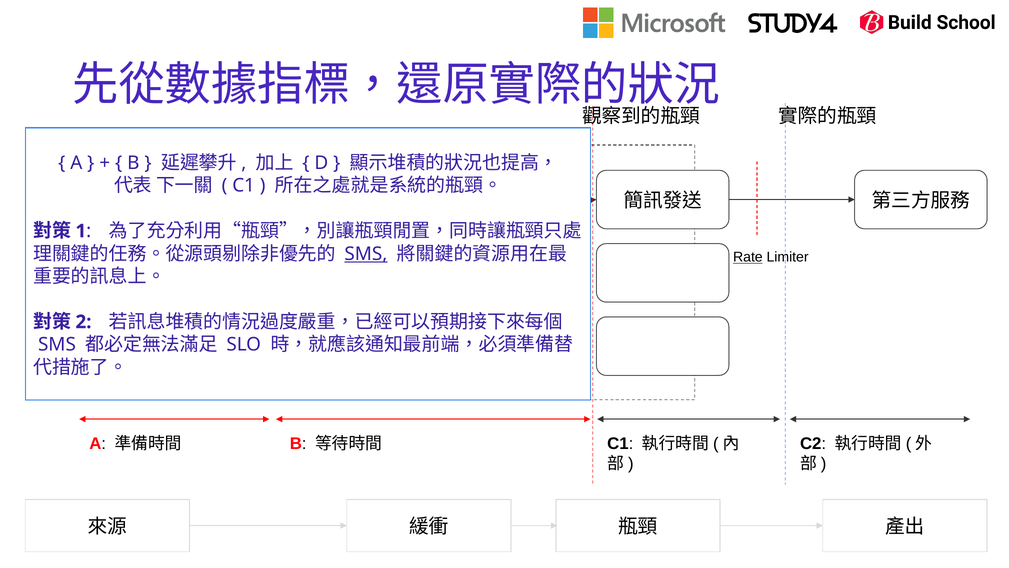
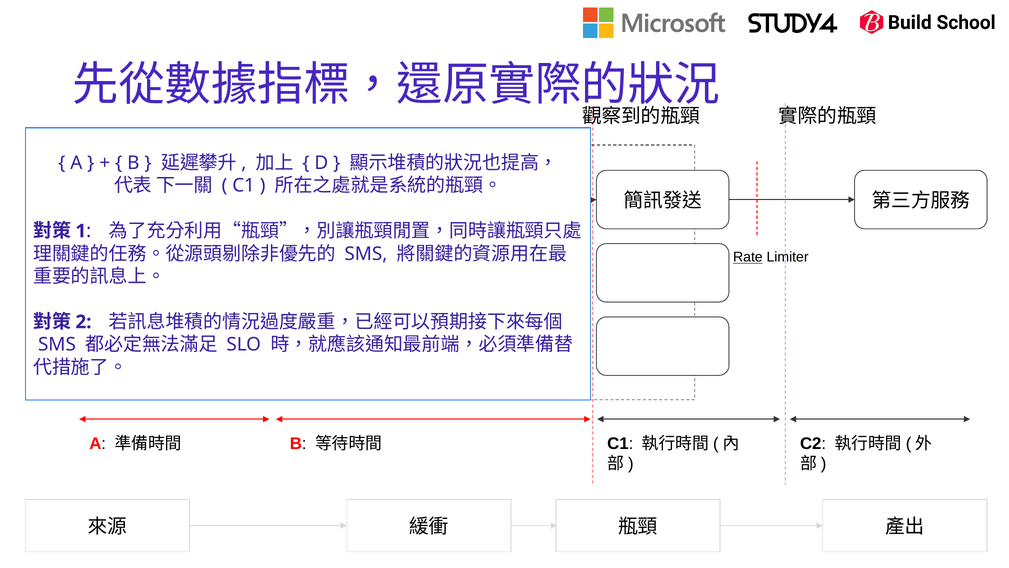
SMS at (366, 254) underline: present -> none
